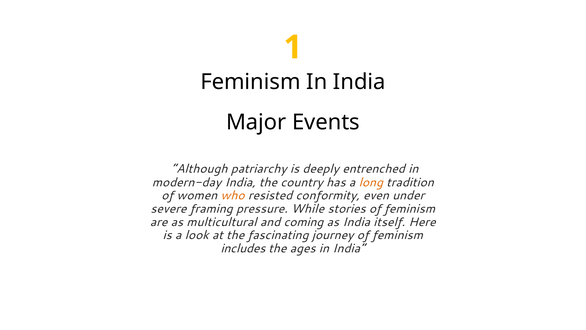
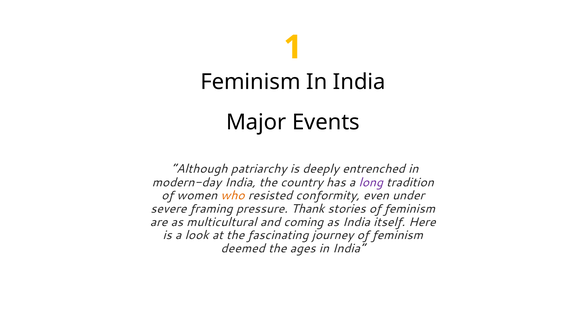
long colour: orange -> purple
While: While -> Thank
includes: includes -> deemed
